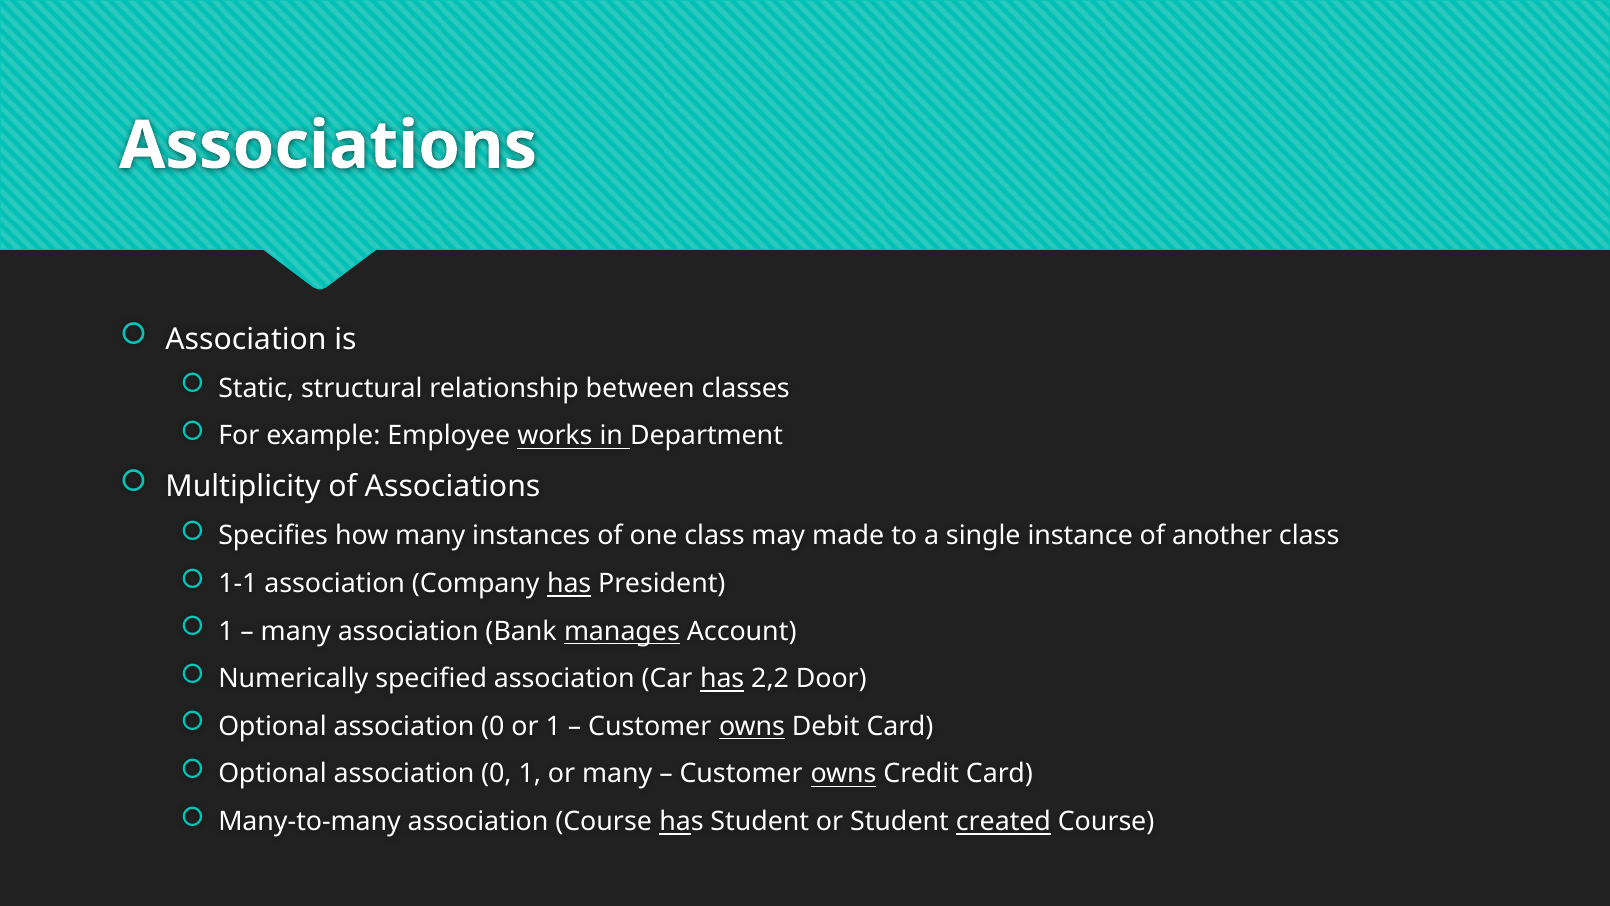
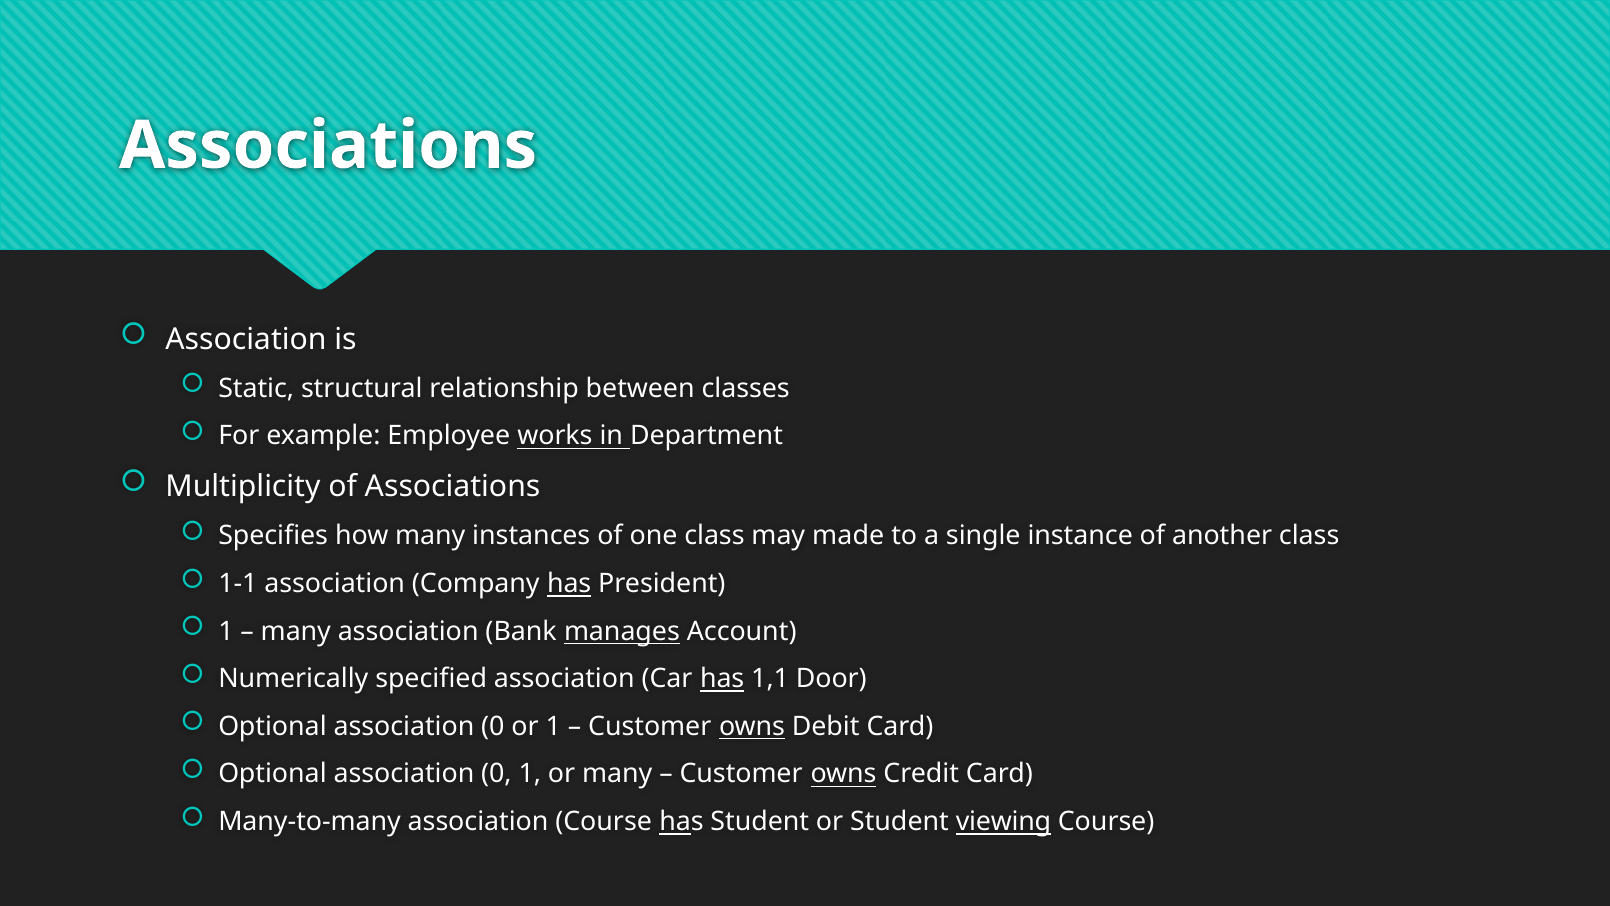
2,2: 2,2 -> 1,1
created: created -> viewing
